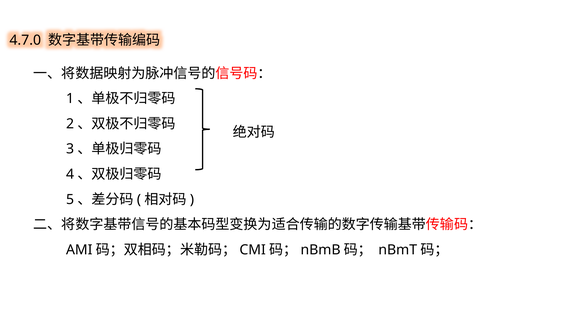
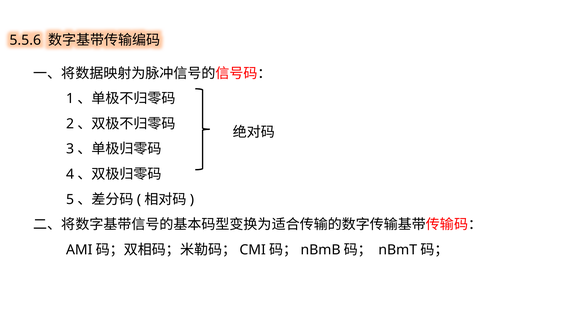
4.7.0: 4.7.0 -> 5.5.6
